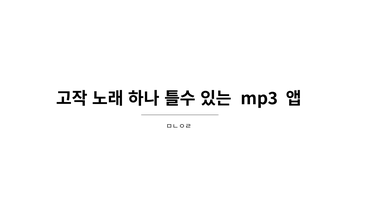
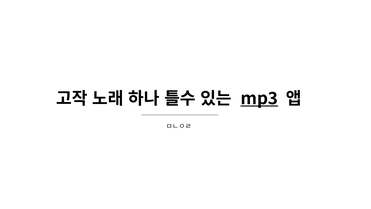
mp3 underline: none -> present
